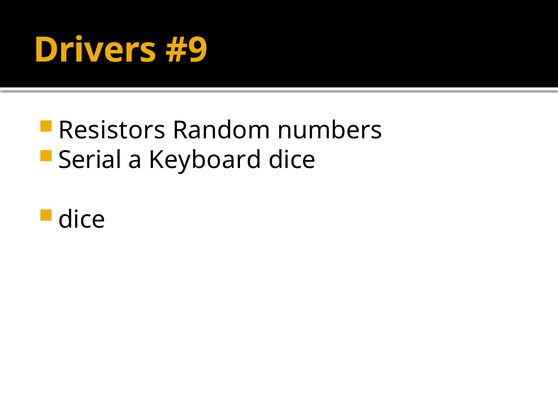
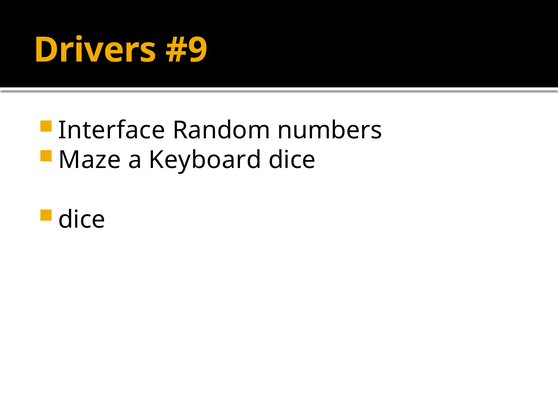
Resistors: Resistors -> Interface
Serial: Serial -> Maze
